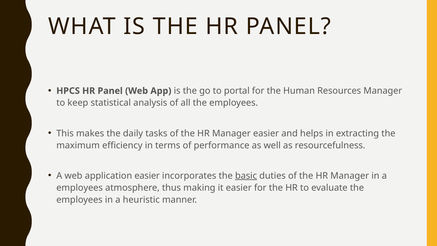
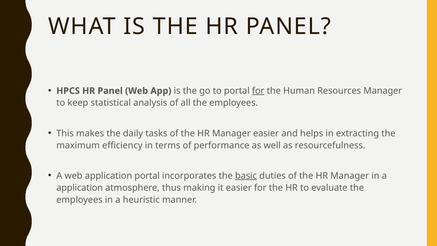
for at (258, 91) underline: none -> present
application easier: easier -> portal
employees at (80, 188): employees -> application
